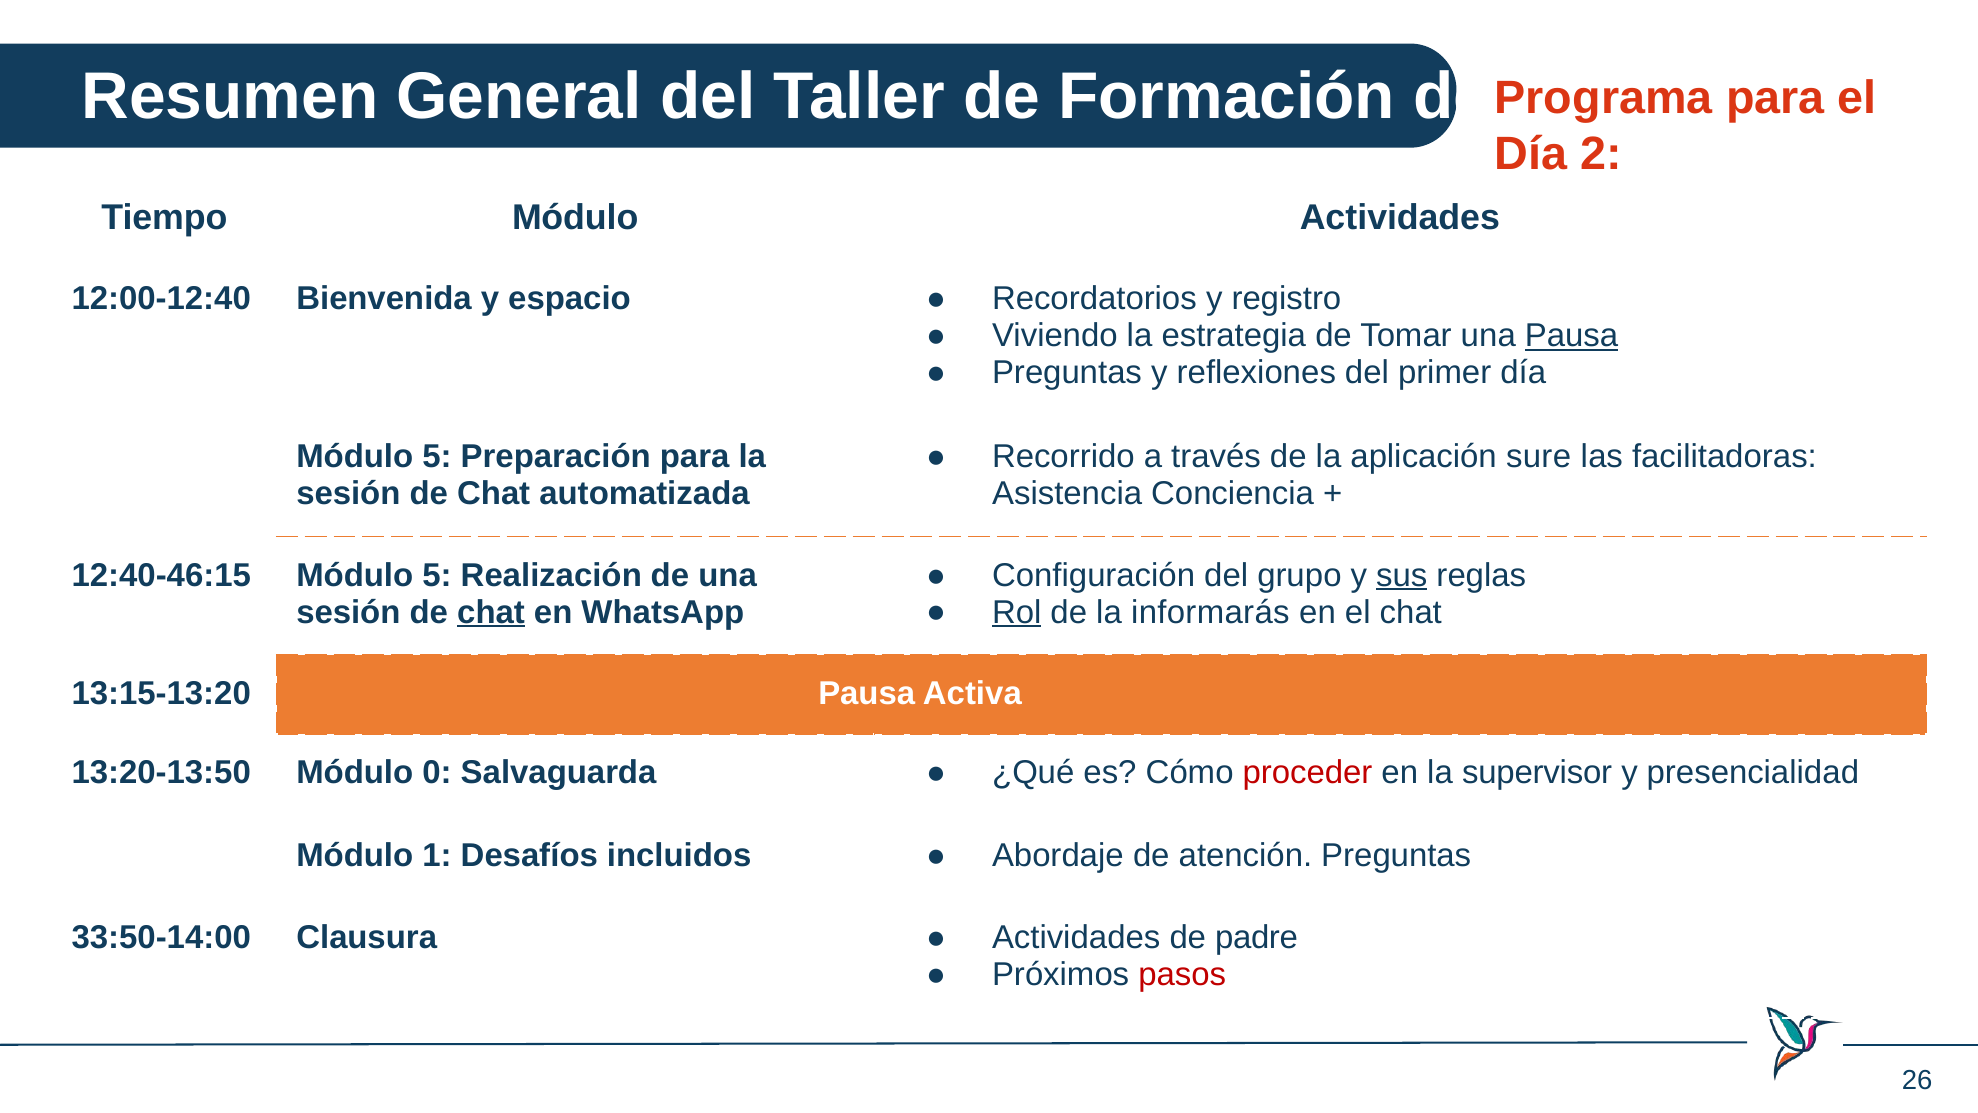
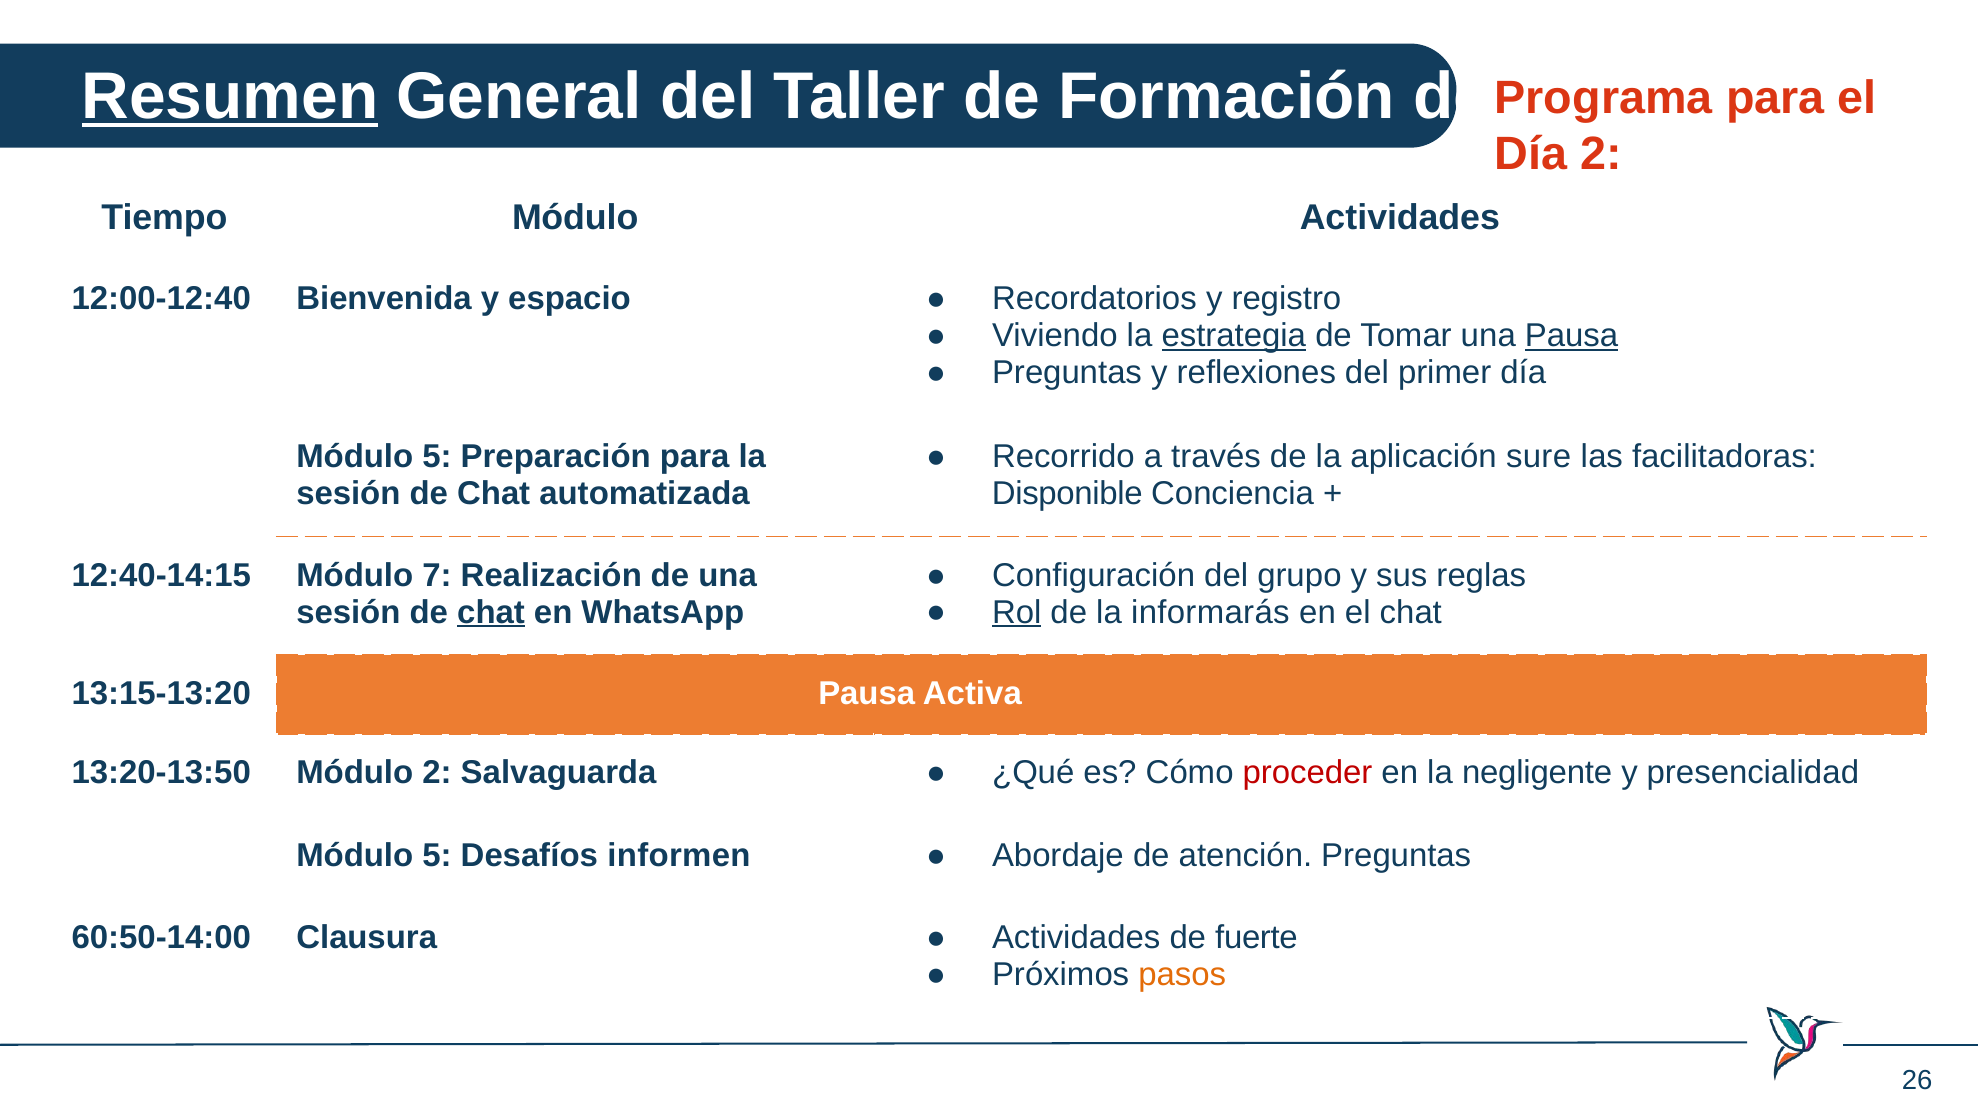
Resumen underline: none -> present
estrategia underline: none -> present
Asistencia: Asistencia -> Disponible
12:40-46:15: 12:40-46:15 -> 12:40-14:15
5 at (437, 575): 5 -> 7
sus underline: present -> none
Módulo 0: 0 -> 2
supervisor: supervisor -> negligente
1 at (437, 855): 1 -> 5
incluidos: incluidos -> informen
33:50-14:00: 33:50-14:00 -> 60:50-14:00
padre: padre -> fuerte
pasos colour: red -> orange
